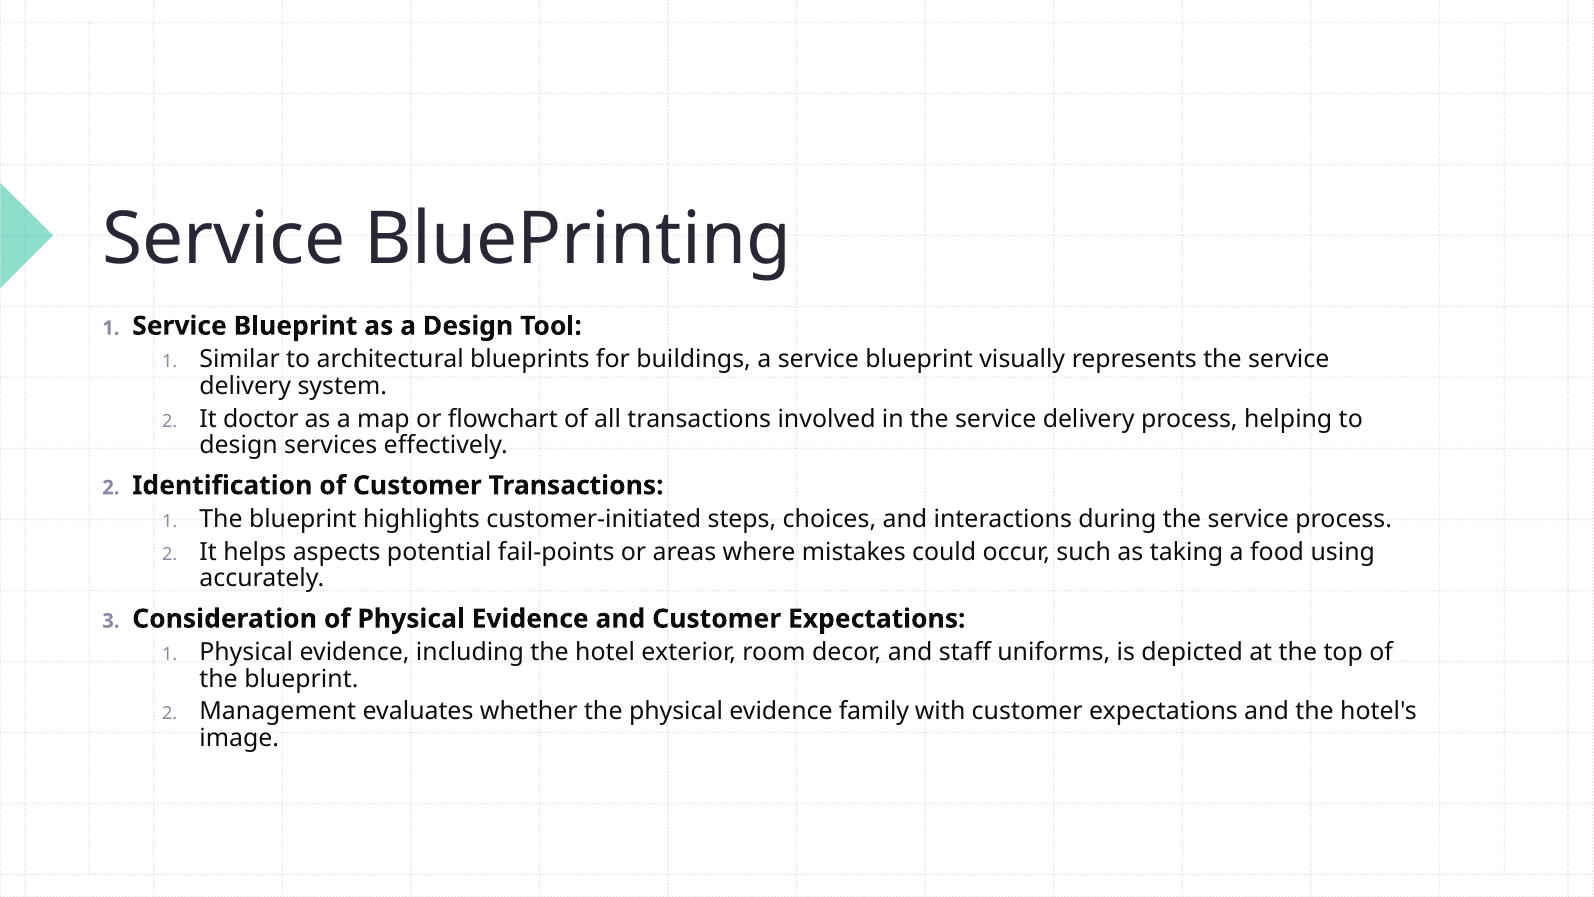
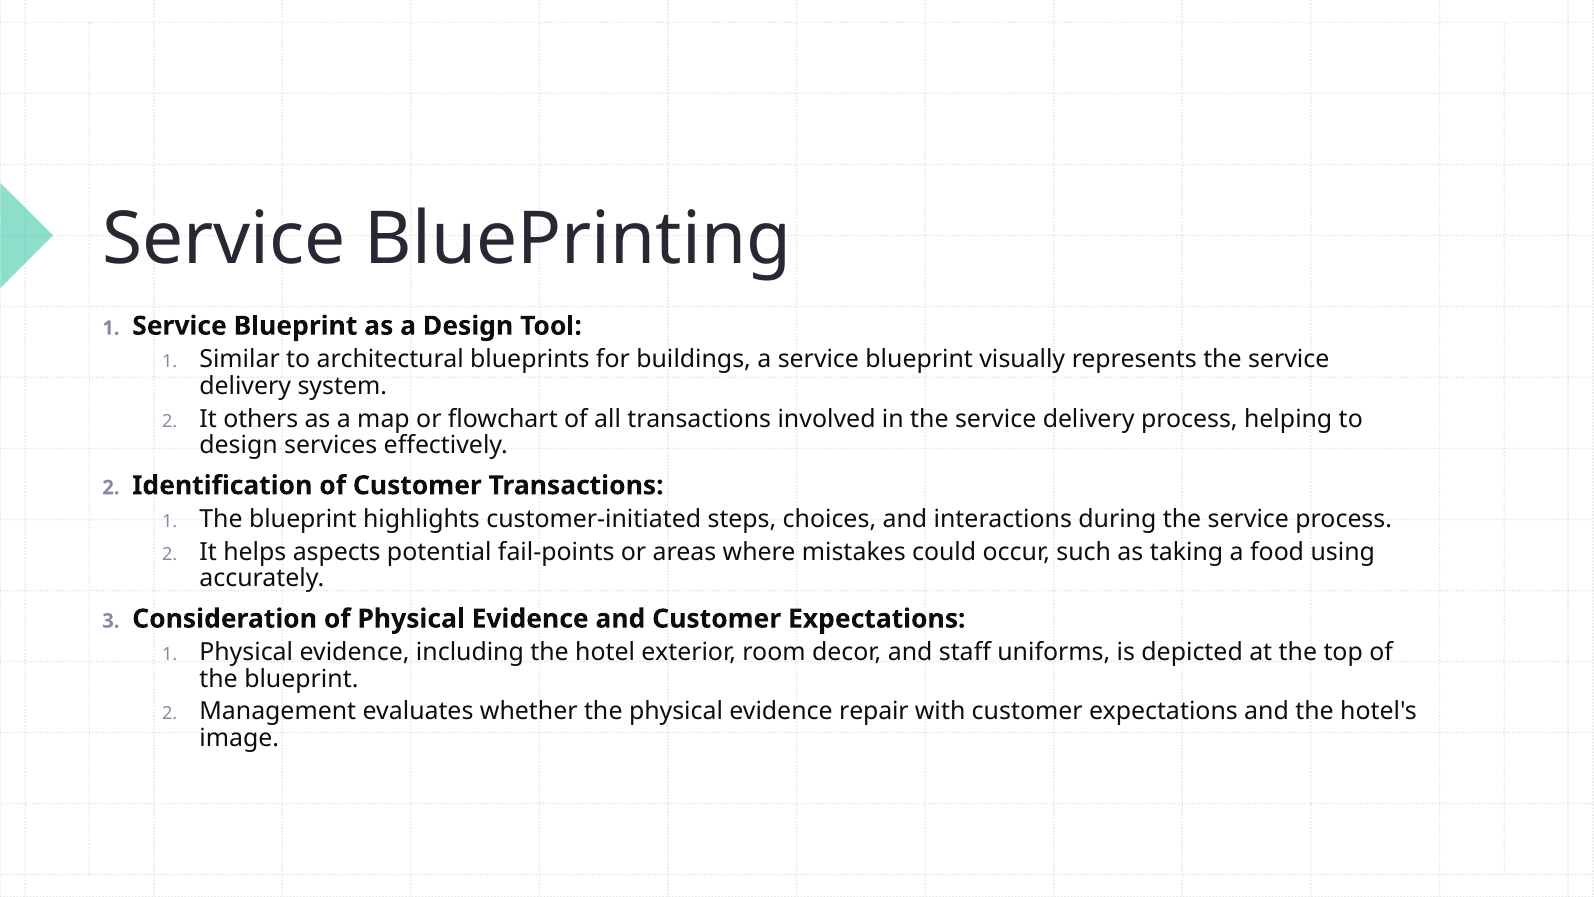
doctor: doctor -> others
family: family -> repair
